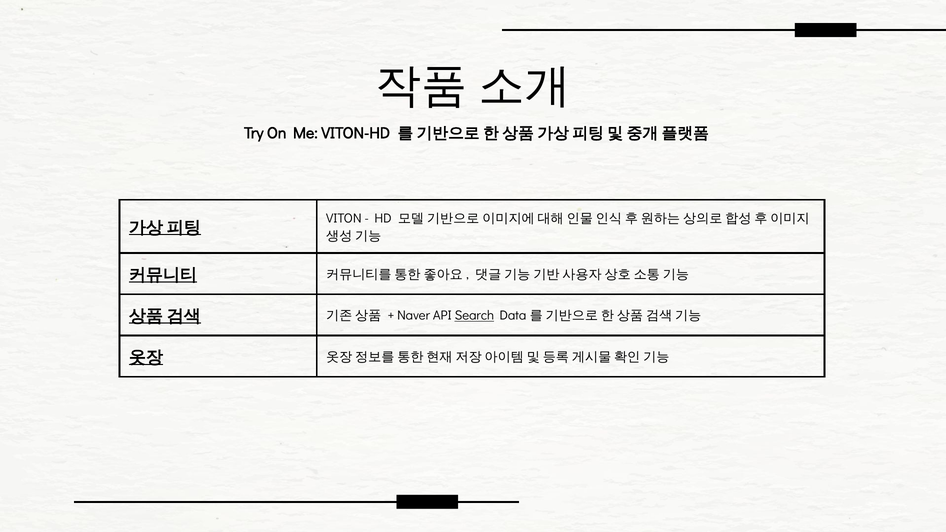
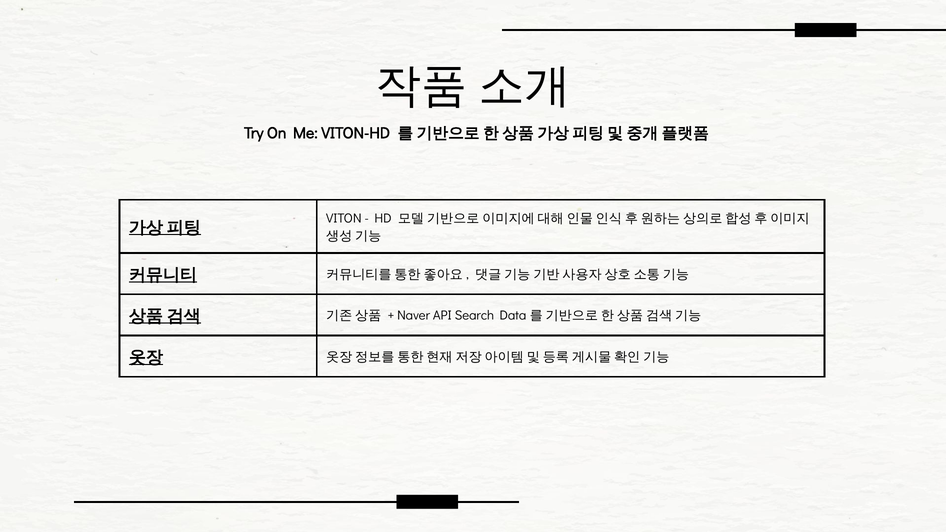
Search underline: present -> none
